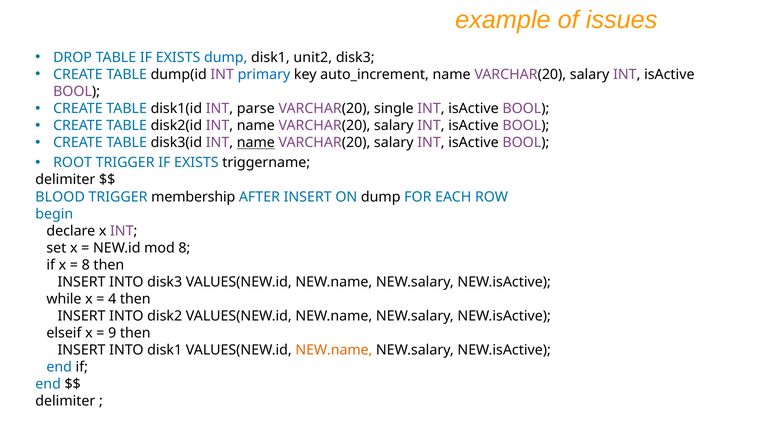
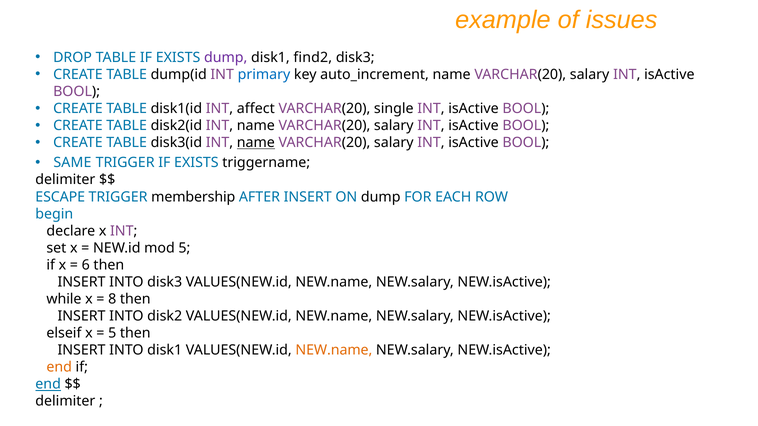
dump at (226, 58) colour: blue -> purple
unit2: unit2 -> find2
parse: parse -> affect
ROOT: ROOT -> SAME
BLOOD: BLOOD -> ESCAPE
mod 8: 8 -> 5
8 at (86, 265): 8 -> 6
4: 4 -> 8
9 at (112, 333): 9 -> 5
end at (59, 368) colour: blue -> orange
end at (48, 385) underline: none -> present
